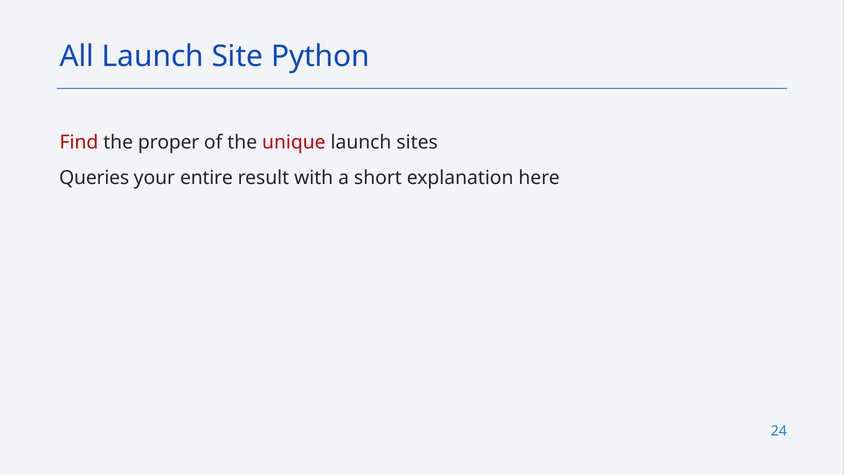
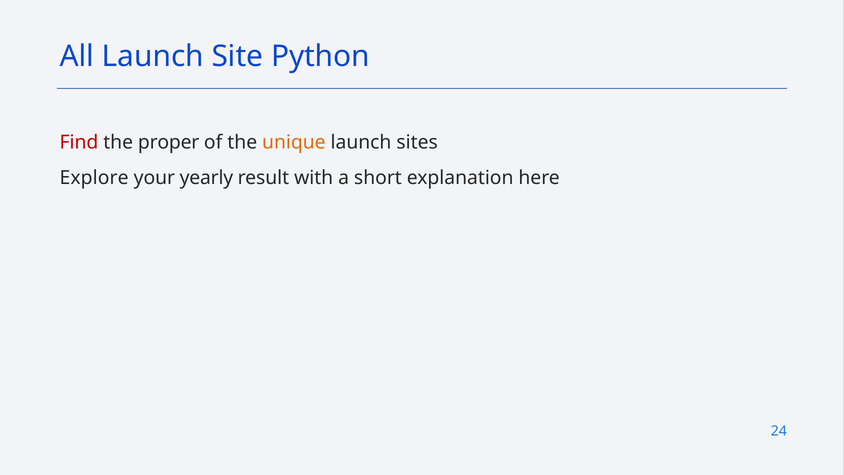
unique colour: red -> orange
Queries: Queries -> Explore
entire: entire -> yearly
